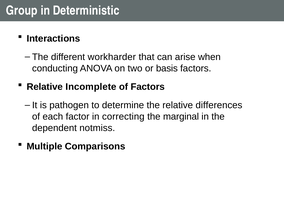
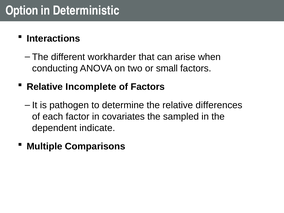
Group: Group -> Option
basis: basis -> small
correcting: correcting -> covariates
marginal: marginal -> sampled
notmiss: notmiss -> indicate
